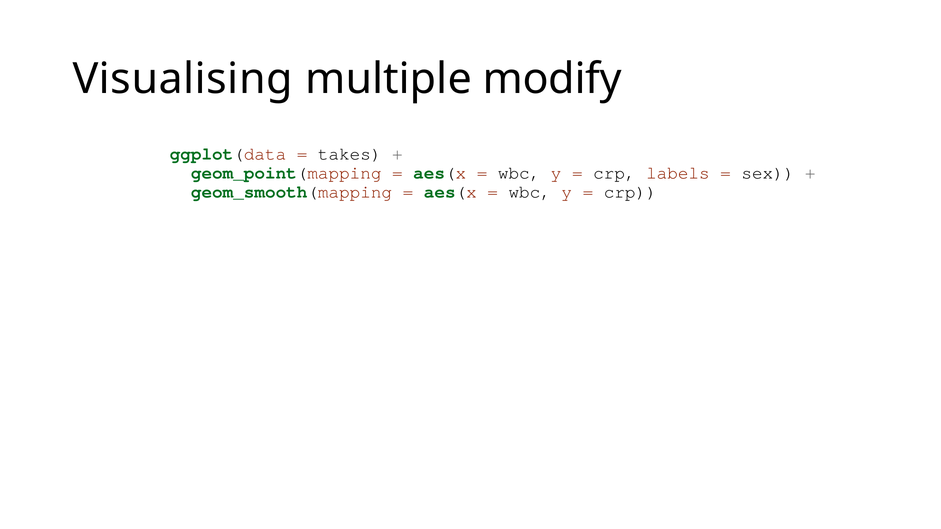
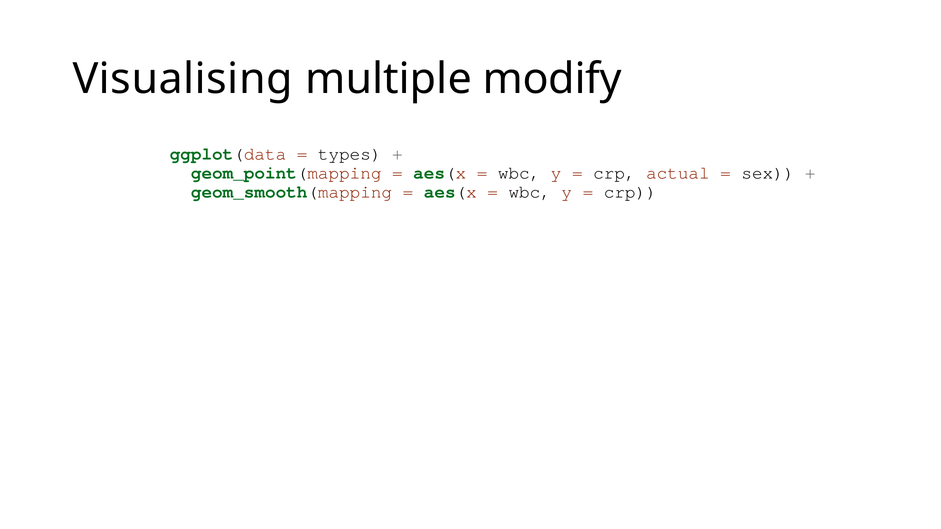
takes: takes -> types
labels: labels -> actual
